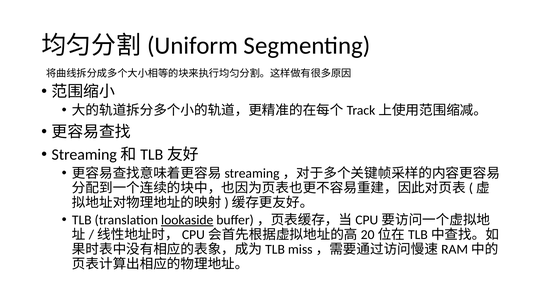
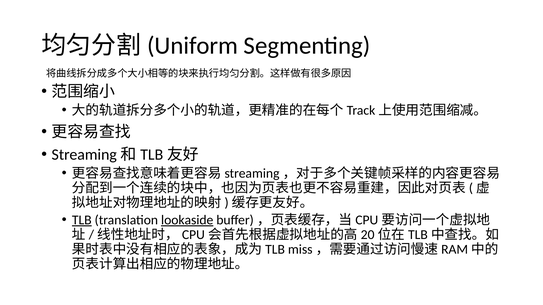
TLB underline: none -> present
